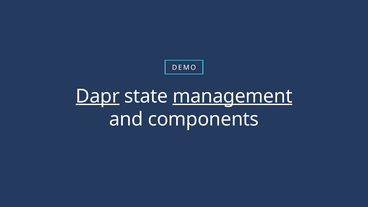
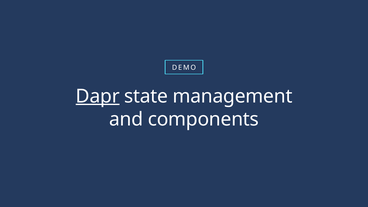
management underline: present -> none
